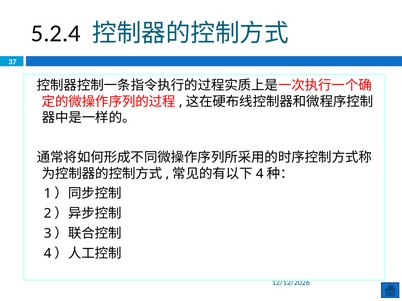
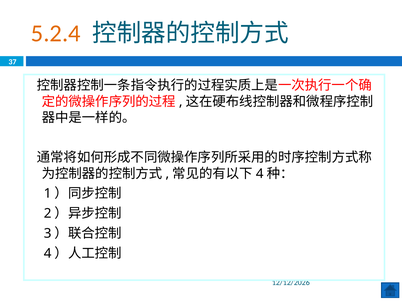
5.2.4 colour: black -> orange
